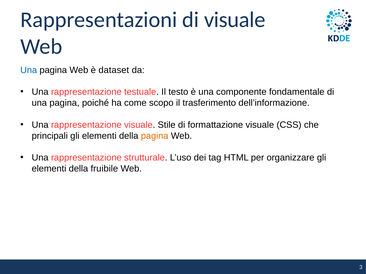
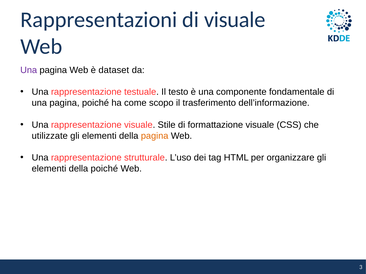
Una at (29, 70) colour: blue -> purple
principali: principali -> utilizzate
della fruibile: fruibile -> poiché
